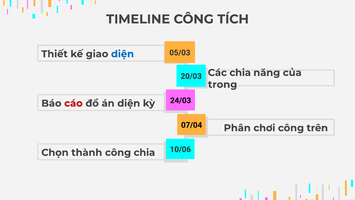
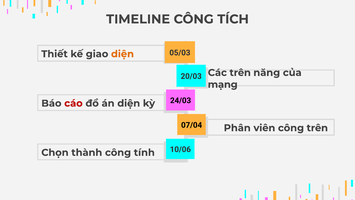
diện at (123, 54) colour: blue -> orange
Các chia: chia -> trên
trong: trong -> mạng
chơi: chơi -> viên
công chia: chia -> tính
